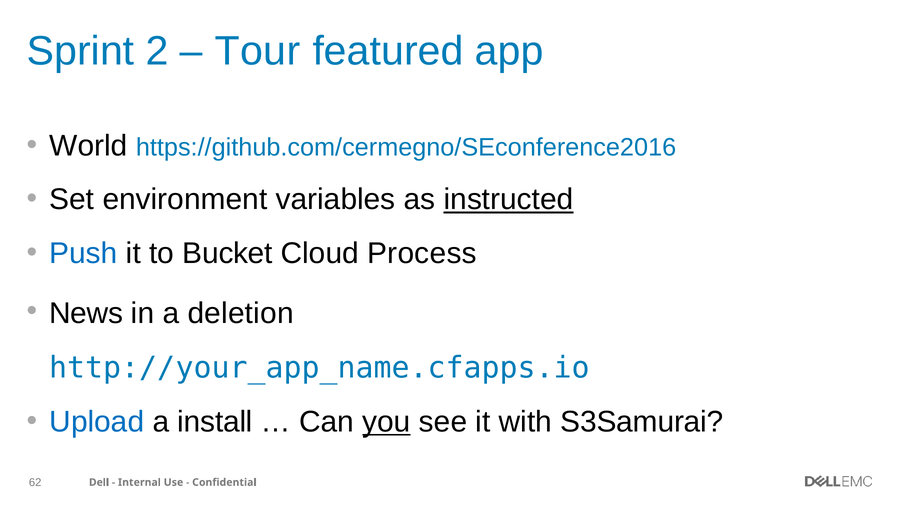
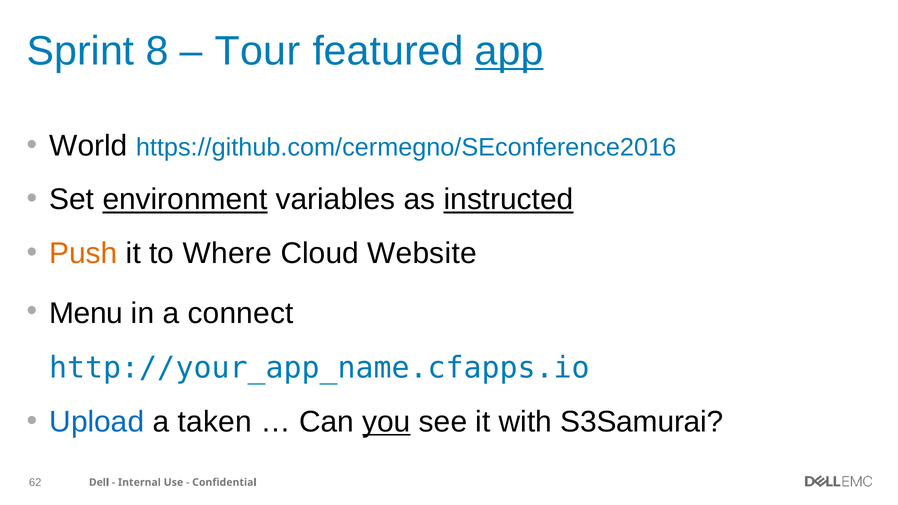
2: 2 -> 8
app underline: none -> present
environment underline: none -> present
Push colour: blue -> orange
Bucket: Bucket -> Where
Process: Process -> Website
News: News -> Menu
deletion: deletion -> connect
install: install -> taken
